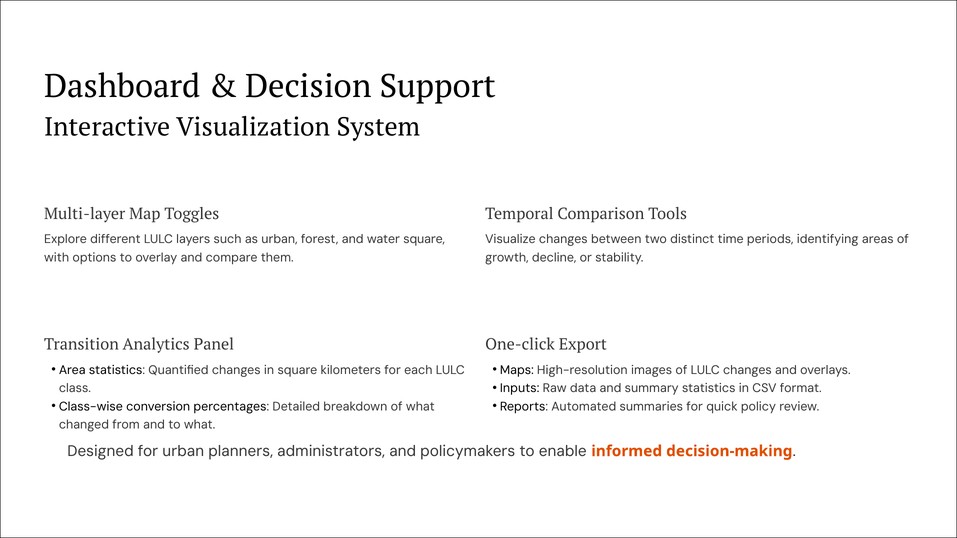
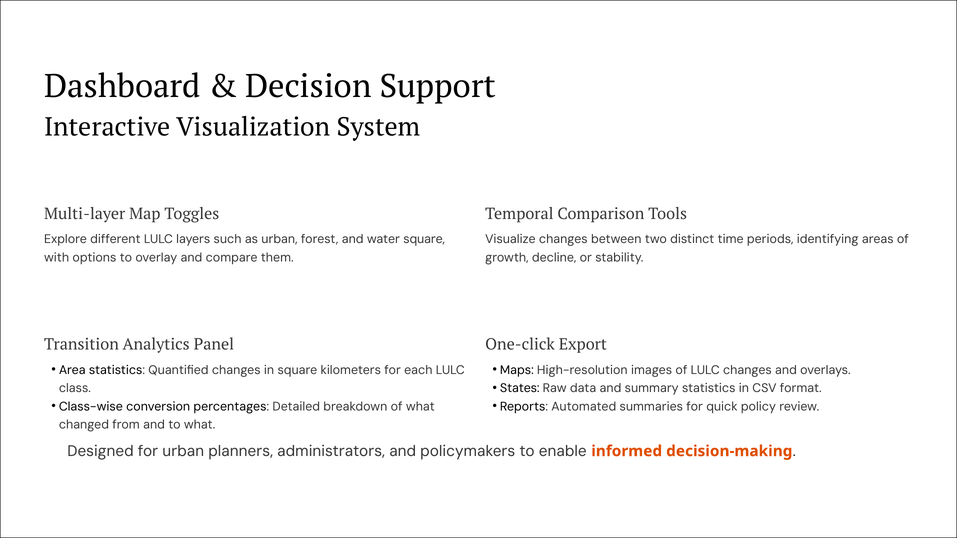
Inputs: Inputs -> States
